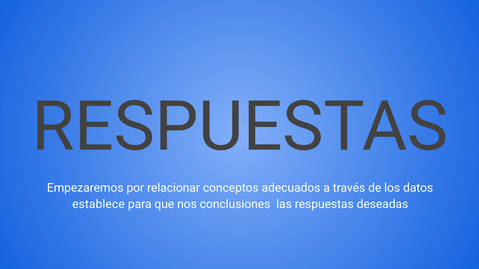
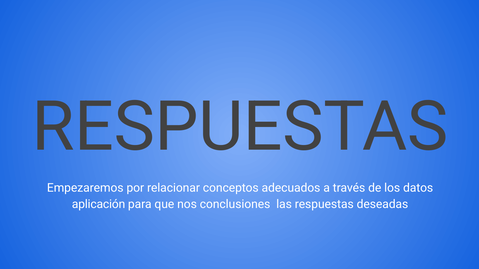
establece: establece -> aplicación
